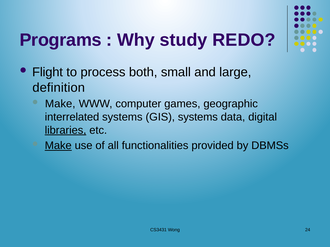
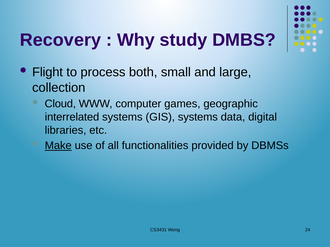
Programs: Programs -> Recovery
REDO: REDO -> DMBS
definition: definition -> collection
Make at (60, 104): Make -> Cloud
libraries underline: present -> none
